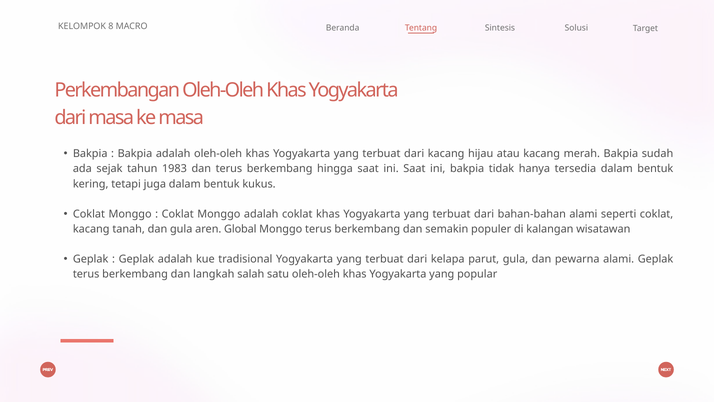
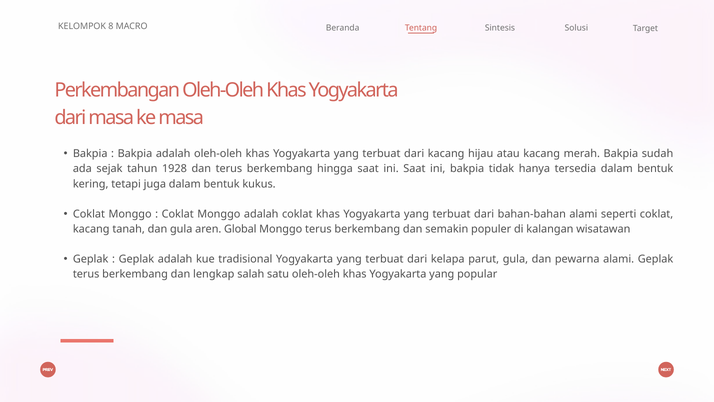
1983: 1983 -> 1928
langkah: langkah -> lengkap
